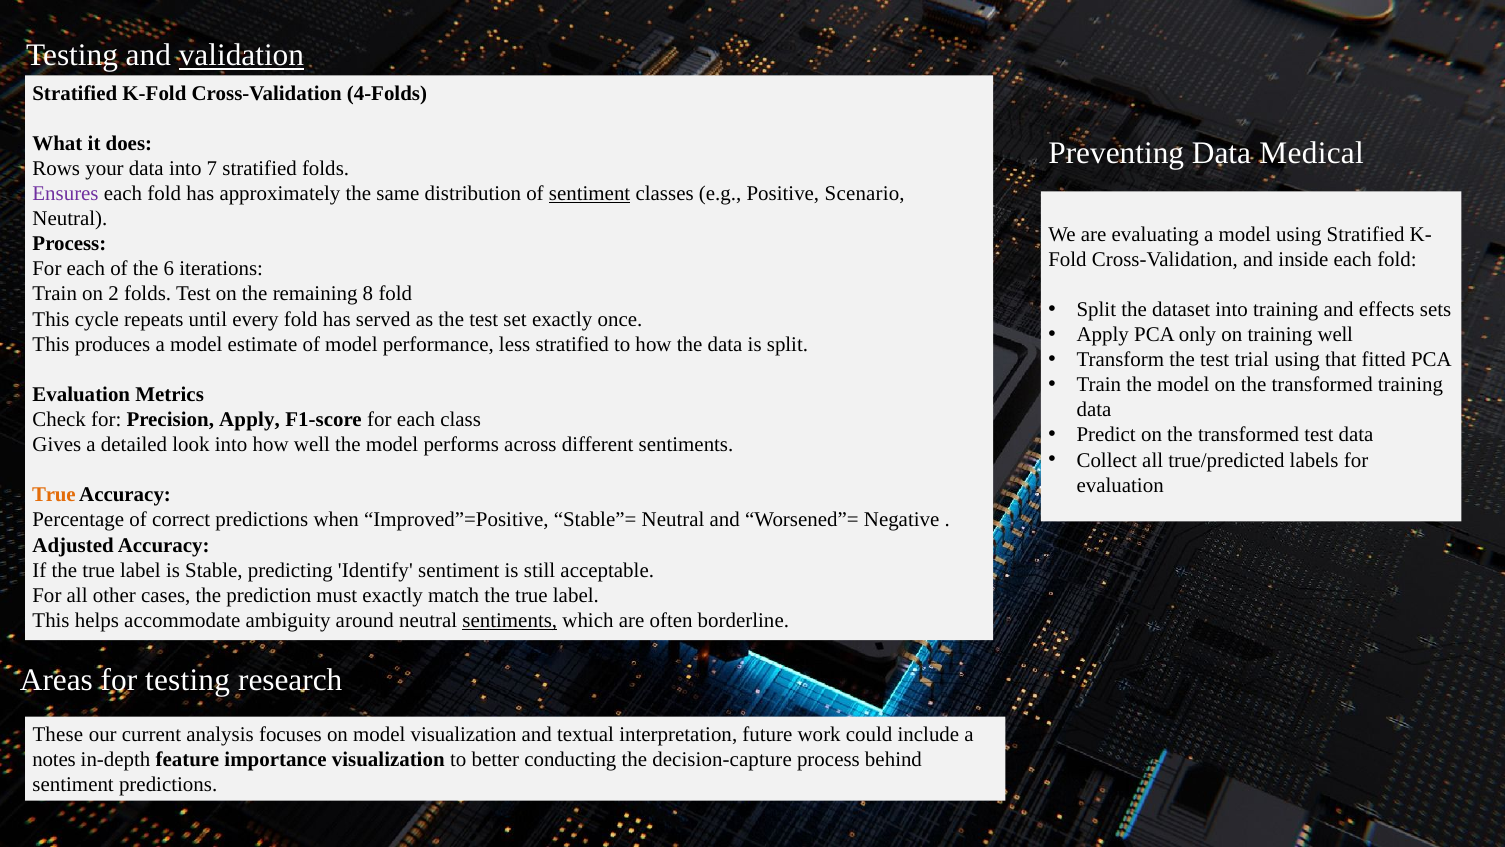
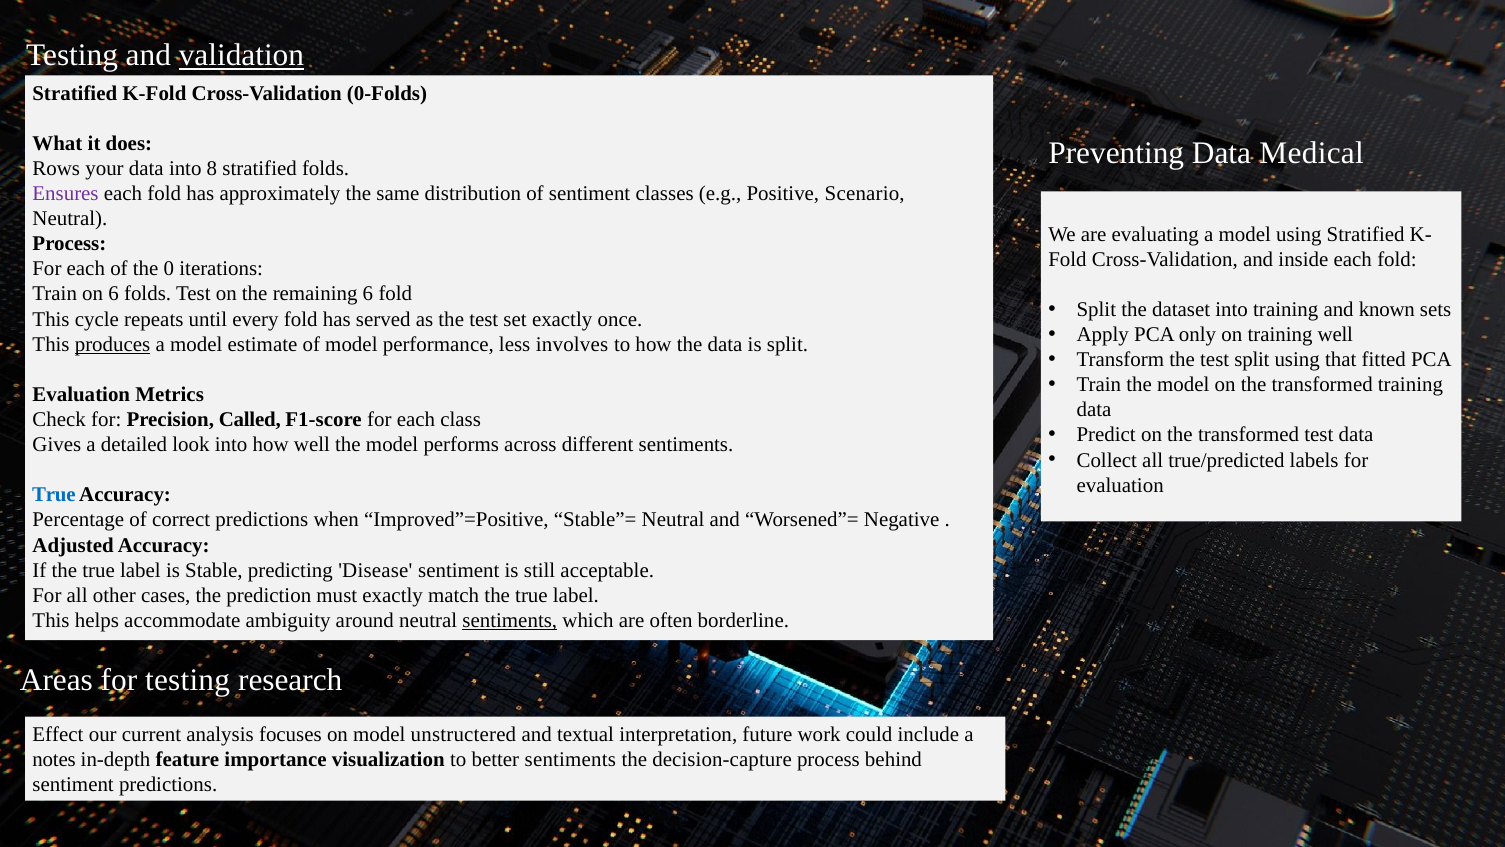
4-Folds: 4-Folds -> 0-Folds
7: 7 -> 8
sentiment at (590, 194) underline: present -> none
6: 6 -> 0
on 2: 2 -> 6
remaining 8: 8 -> 6
effects: effects -> known
produces underline: none -> present
less stratified: stratified -> involves
test trial: trial -> split
Precision Apply: Apply -> Called
True at (54, 495) colour: orange -> blue
Identify: Identify -> Disease
These: These -> Effect
model visualization: visualization -> unstructered
better conducting: conducting -> sentiments
